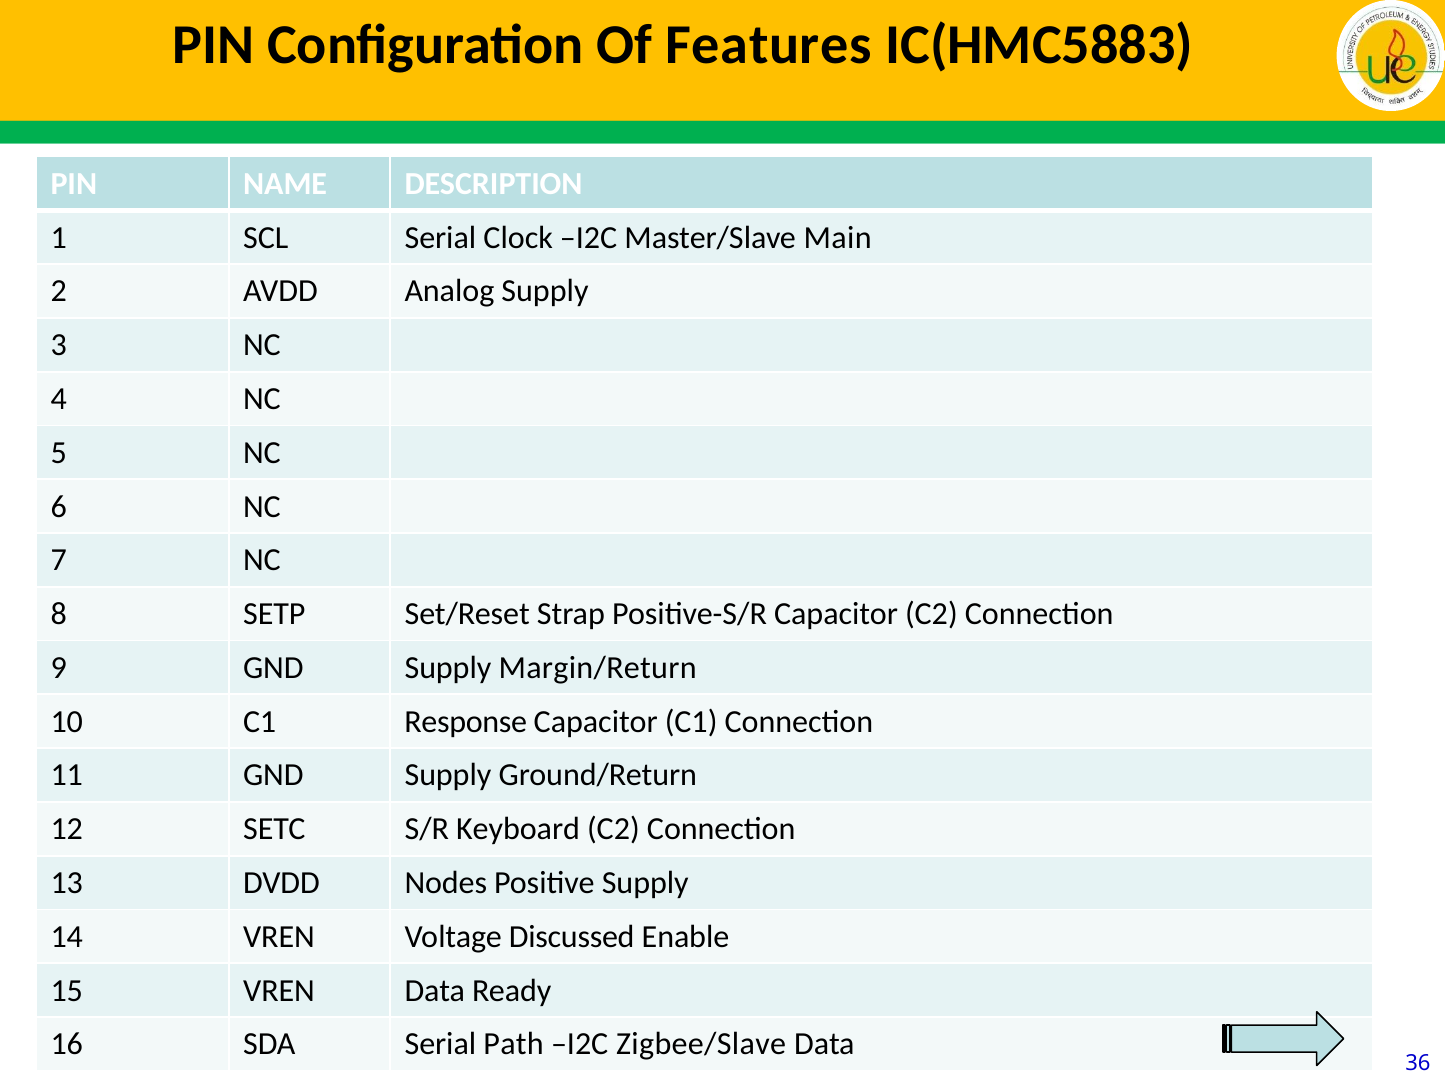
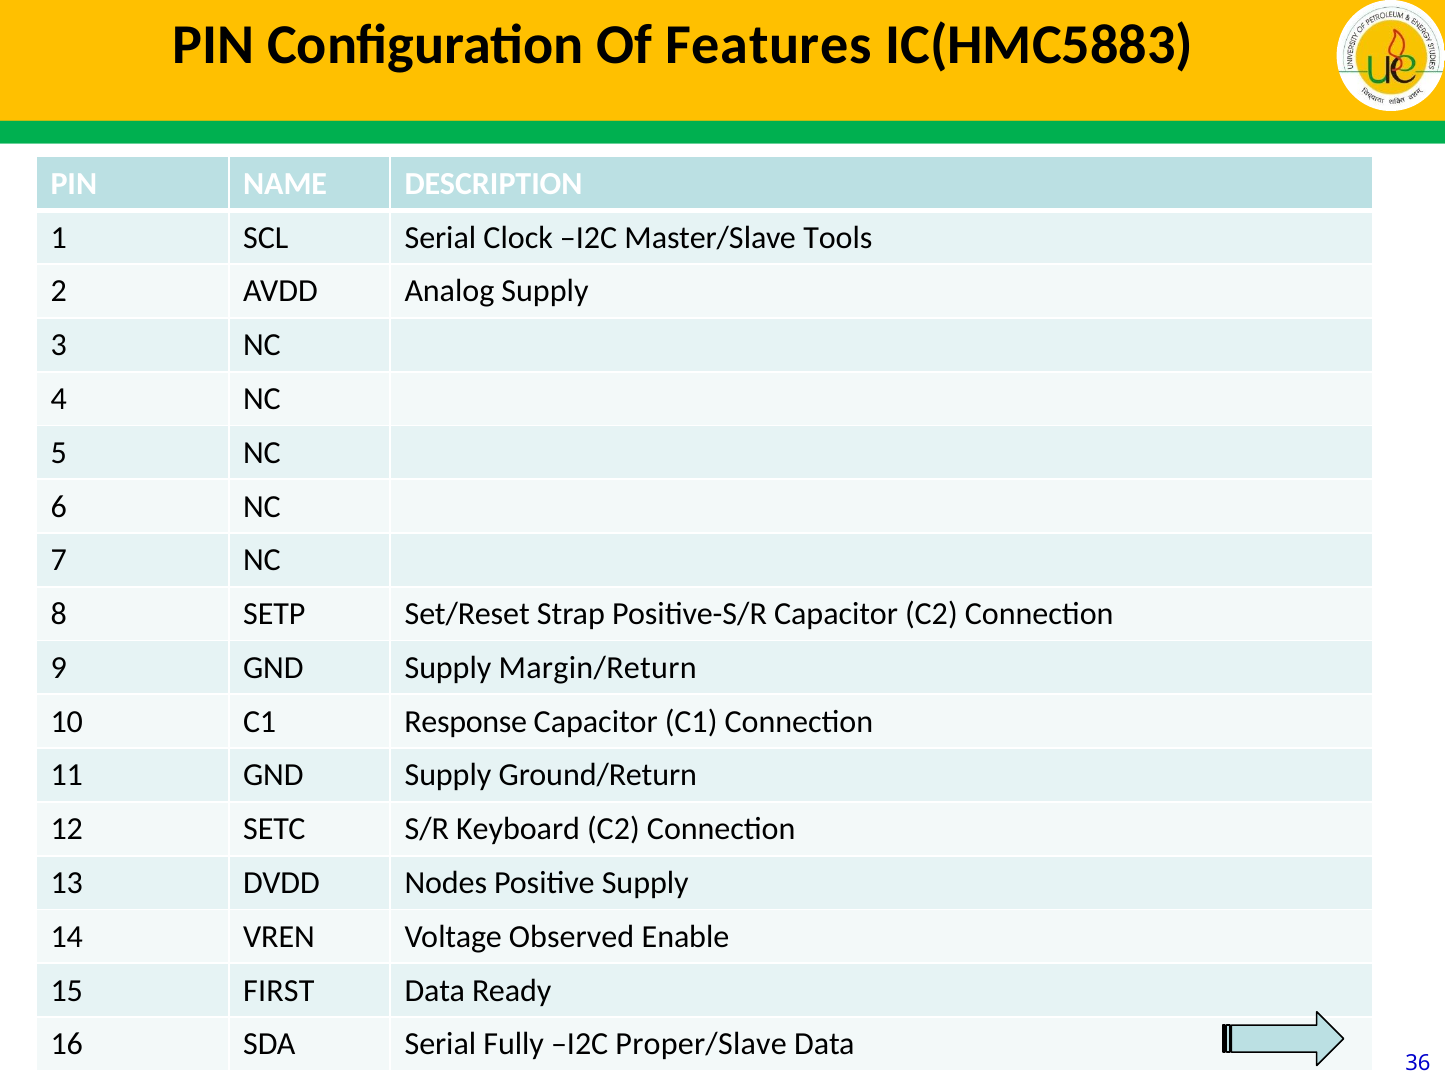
Main: Main -> Tools
Discussed: Discussed -> Observed
15 VREN: VREN -> FIRST
Path: Path -> Fully
Zigbee/Slave: Zigbee/Slave -> Proper/Slave
